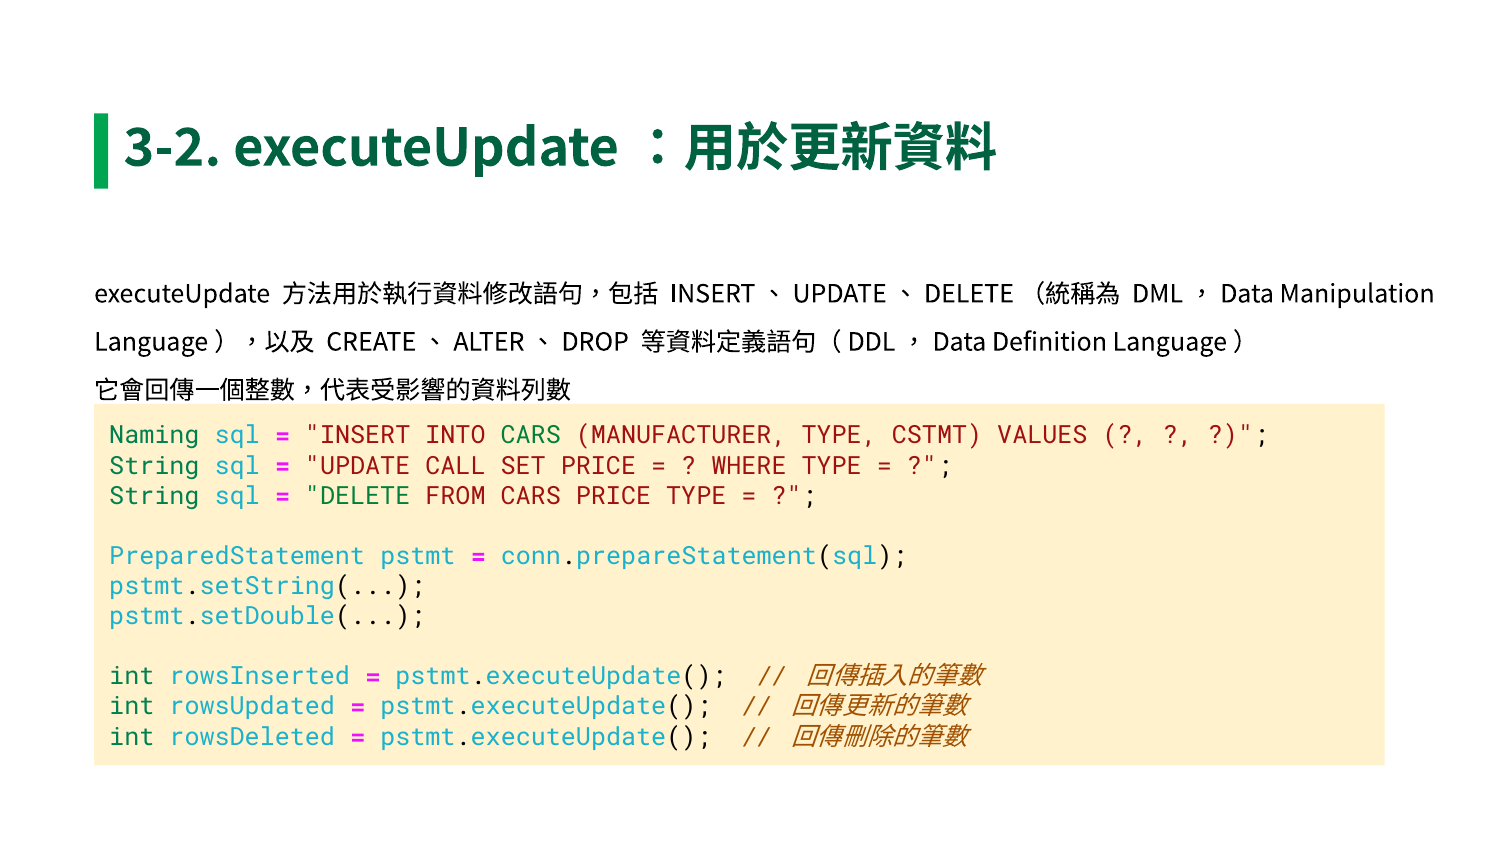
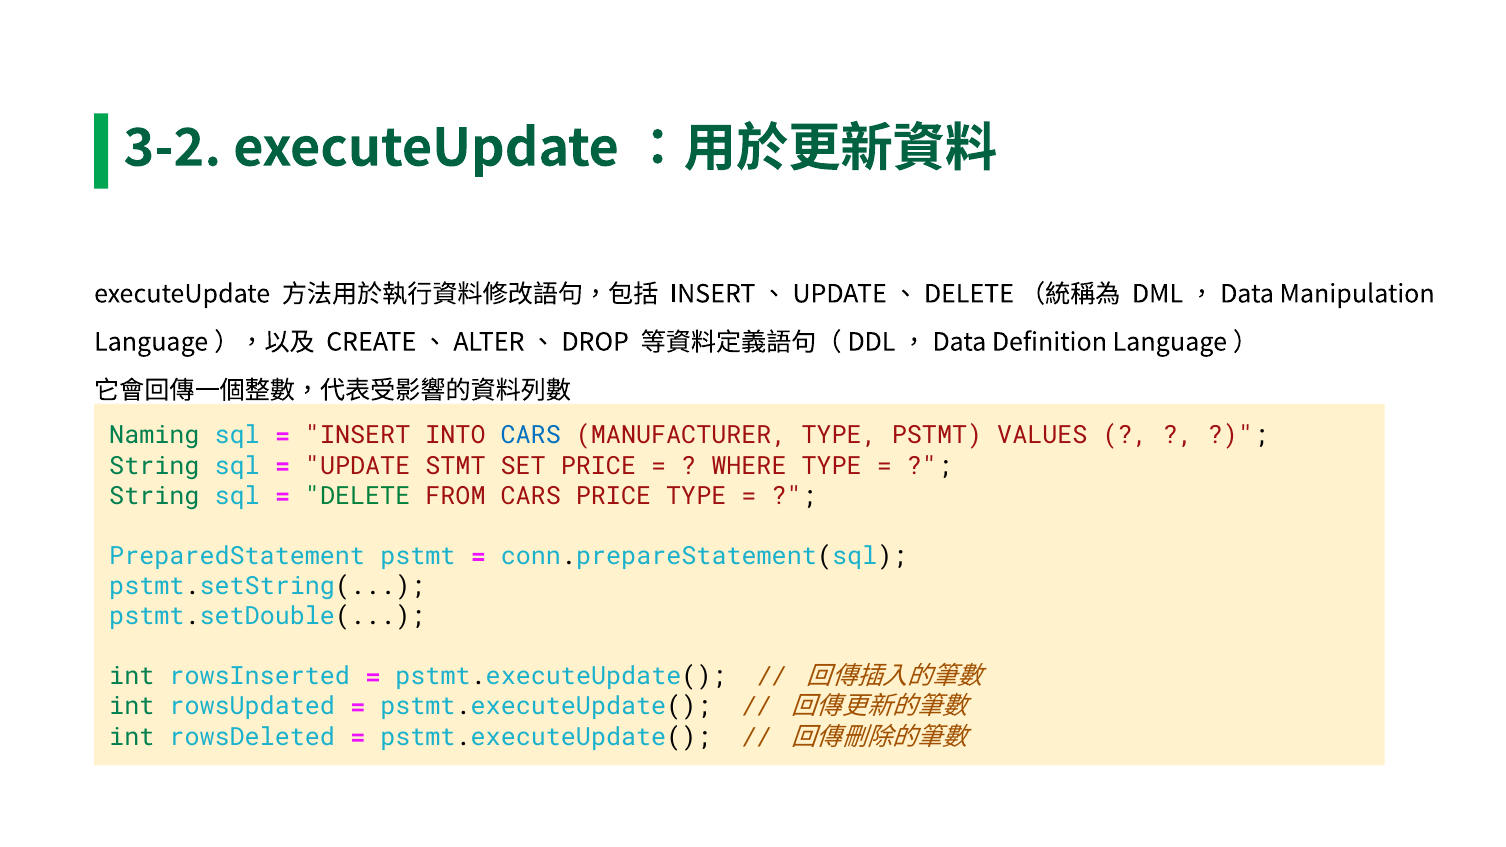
CARS at (531, 436) colour: green -> blue
TYPE CSTMT: CSTMT -> PSTMT
CALL: CALL -> STMT
